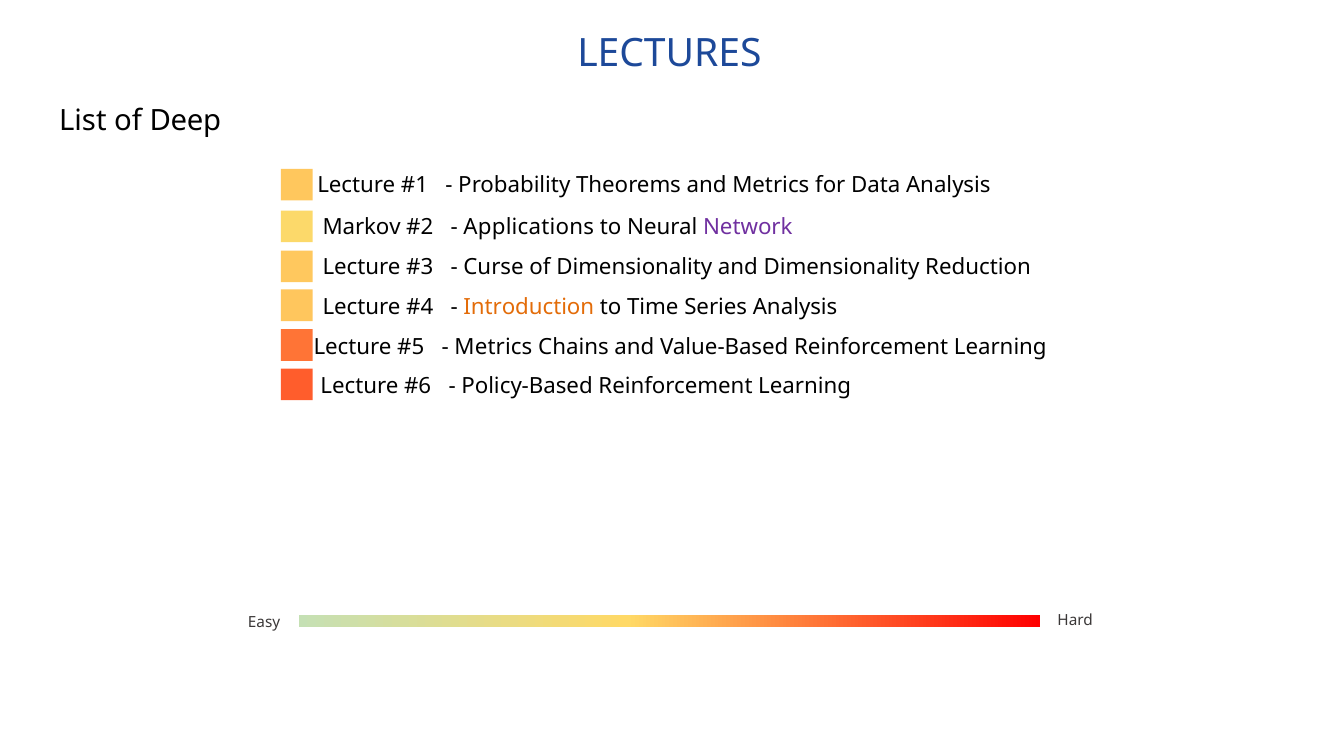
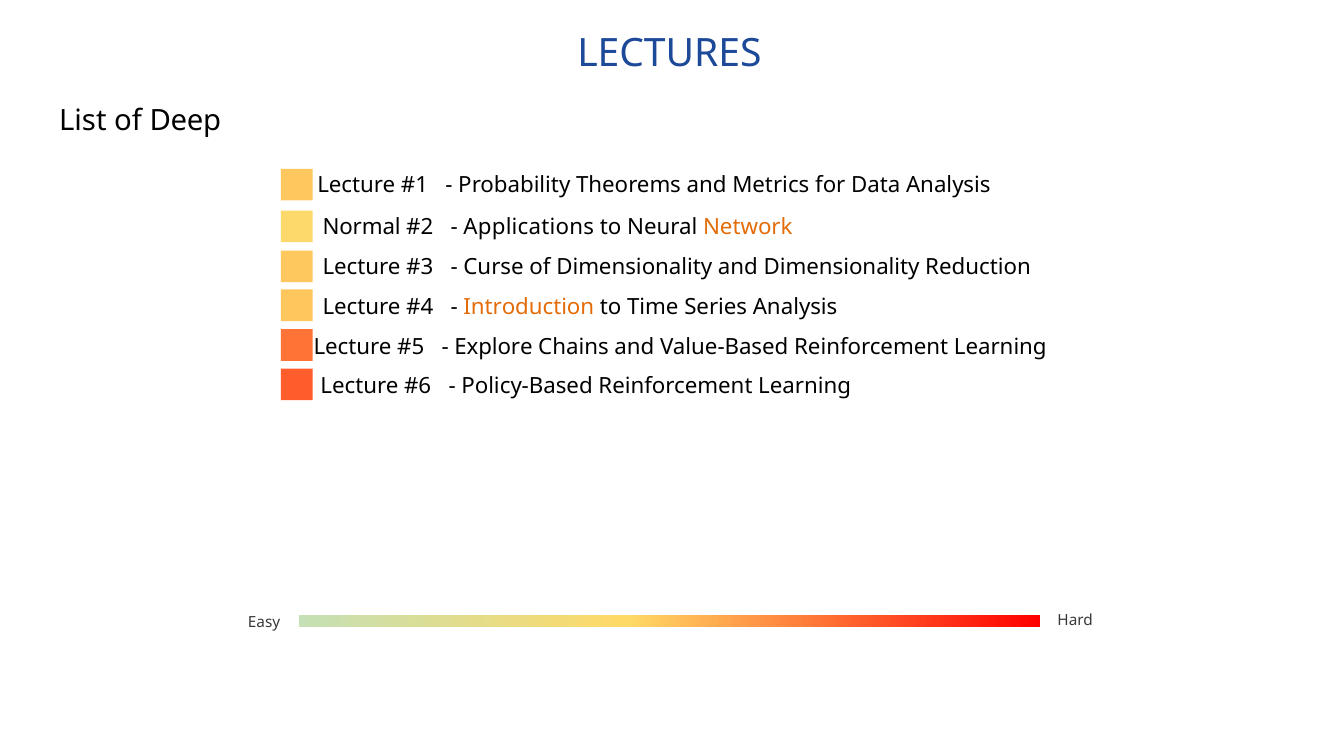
Markov: Markov -> Normal
Network colour: purple -> orange
Metrics at (493, 348): Metrics -> Explore
